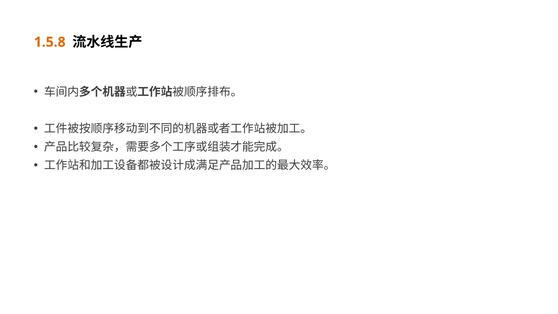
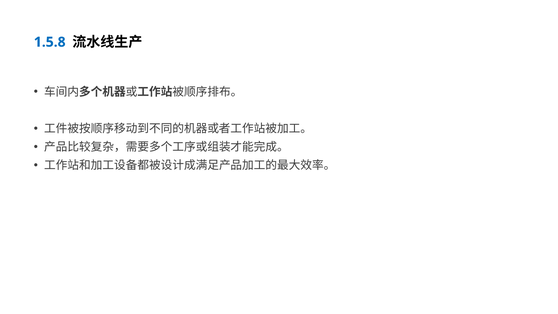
1.5.8 colour: orange -> blue
